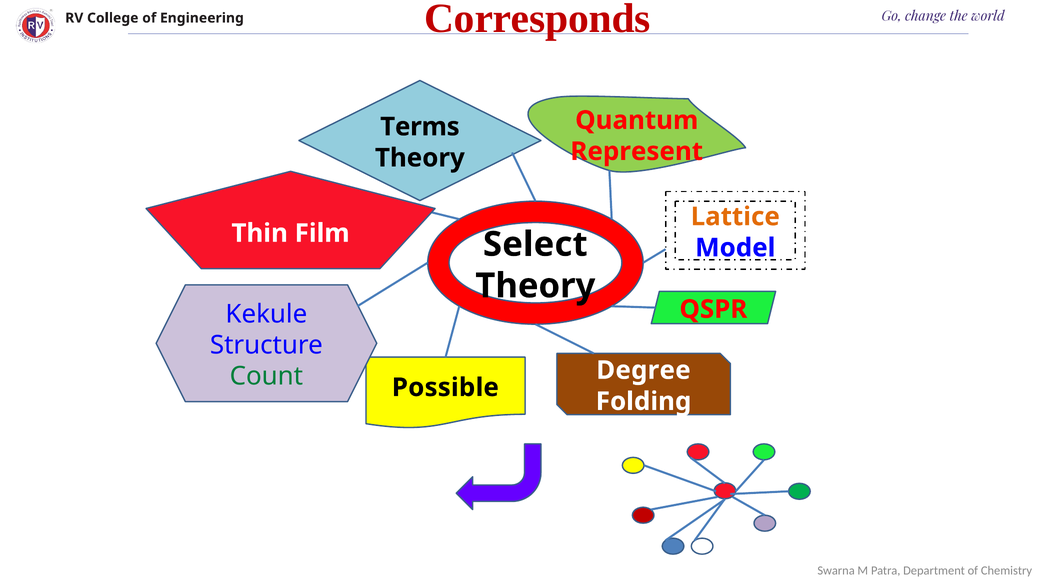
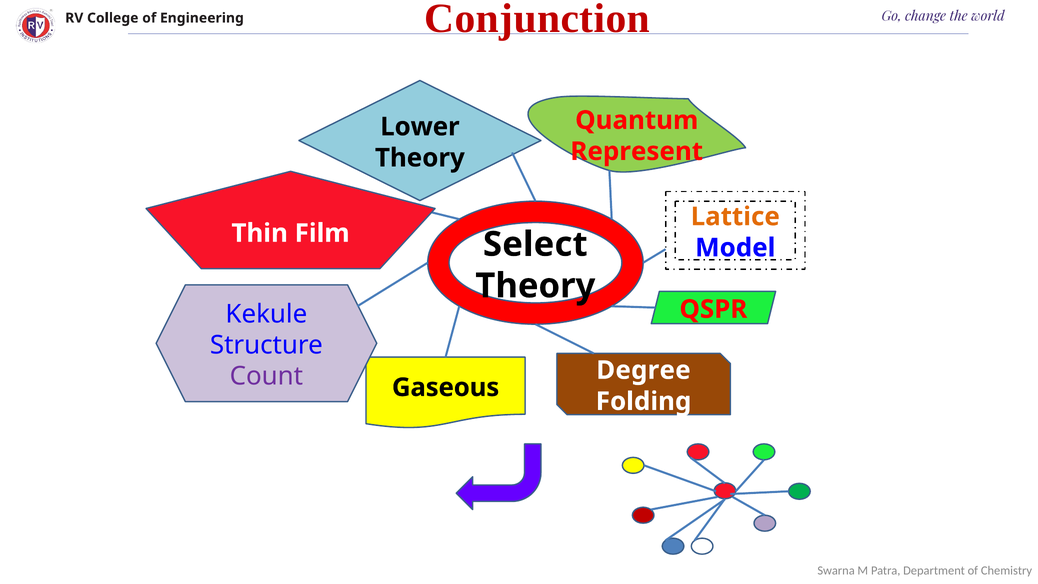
Corresponds: Corresponds -> Conjunction
Terms: Terms -> Lower
Count colour: green -> purple
Possible: Possible -> Gaseous
